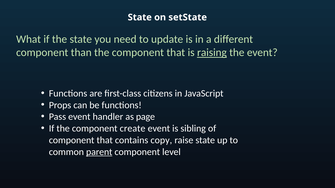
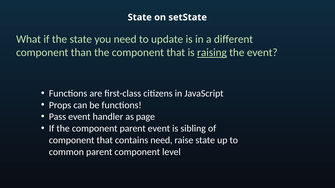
component create: create -> parent
contains copy: copy -> need
parent at (99, 152) underline: present -> none
